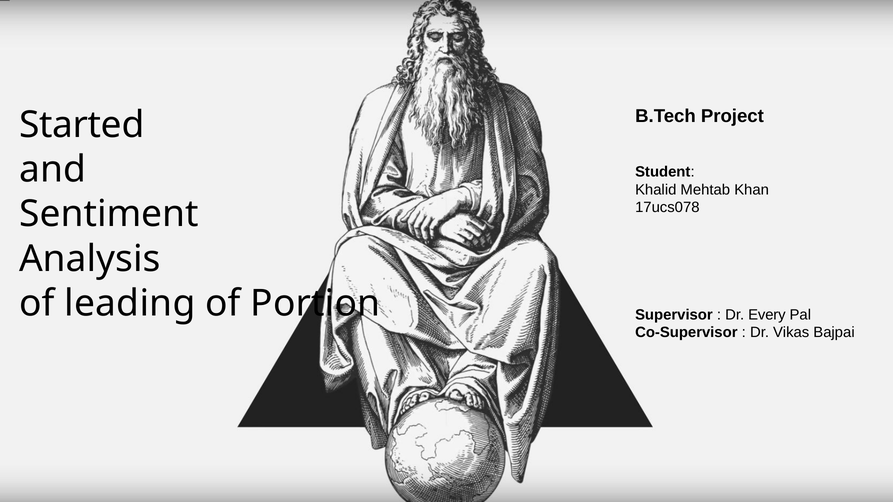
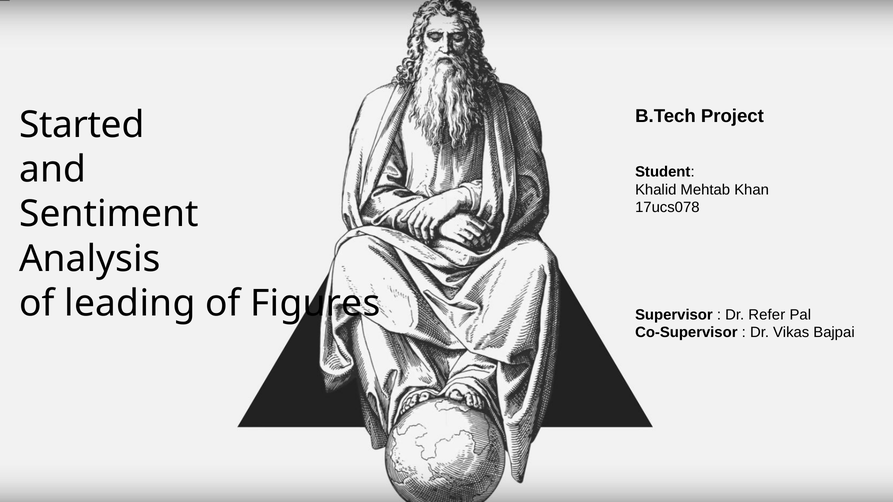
Portion: Portion -> Figures
Every: Every -> Refer
